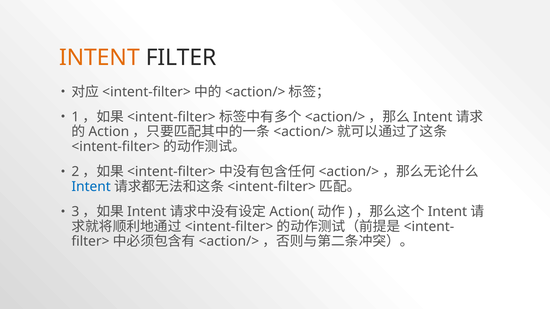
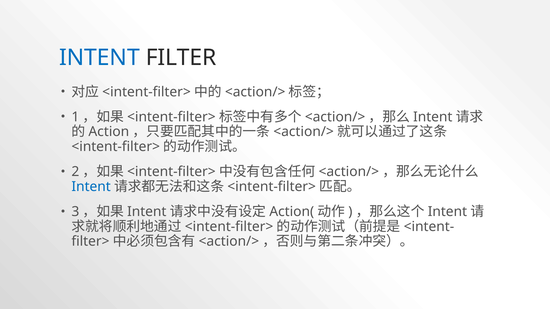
INTENT at (99, 58) colour: orange -> blue
